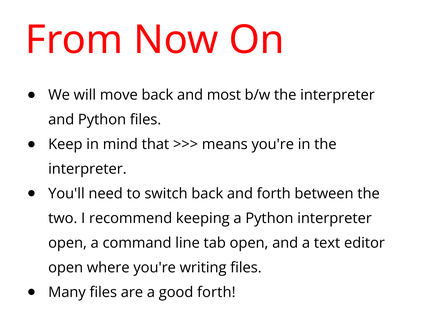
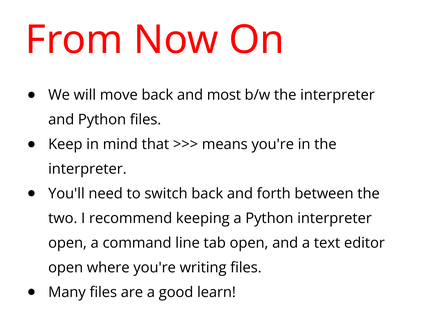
good forth: forth -> learn
